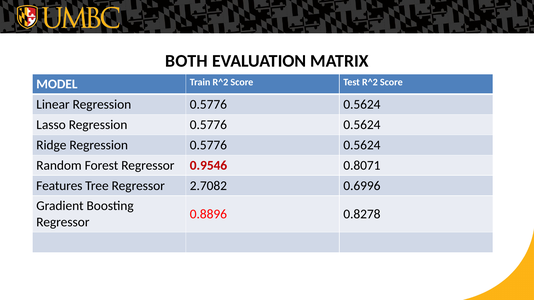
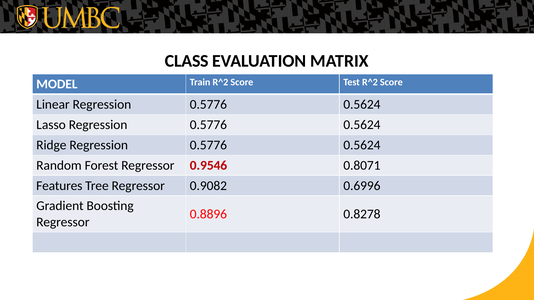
BOTH: BOTH -> CLASS
2.7082: 2.7082 -> 0.9082
